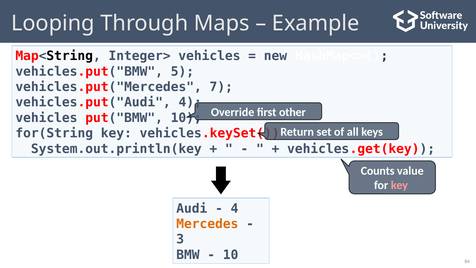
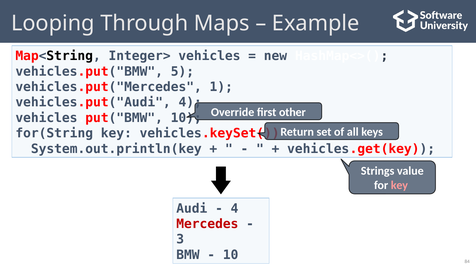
7: 7 -> 1
Counts: Counts -> Strings
Mercedes colour: orange -> red
